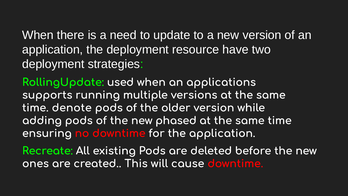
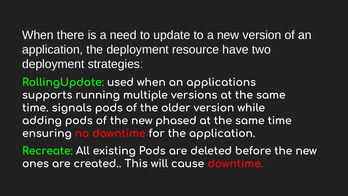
denote: denote -> signals
